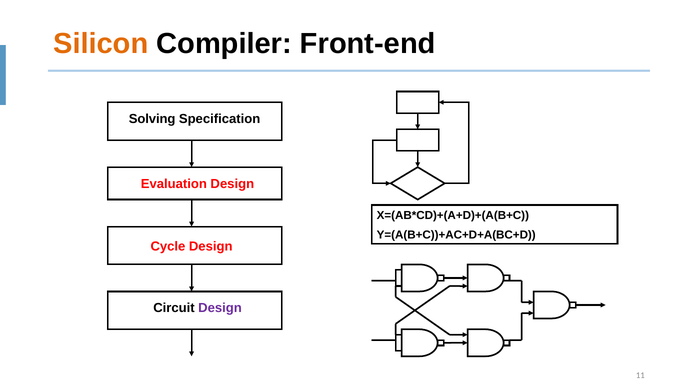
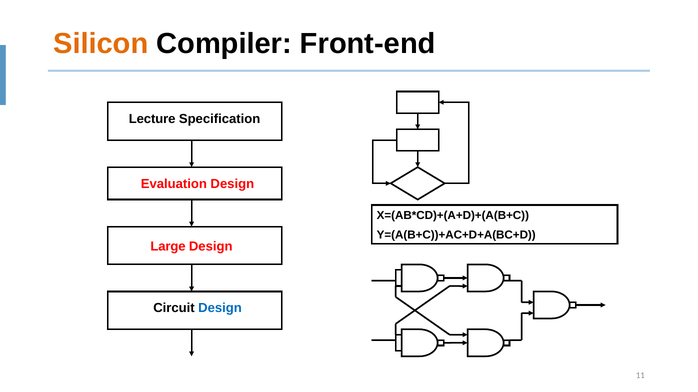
Solving: Solving -> Lecture
Cycle: Cycle -> Large
Design at (220, 309) colour: purple -> blue
